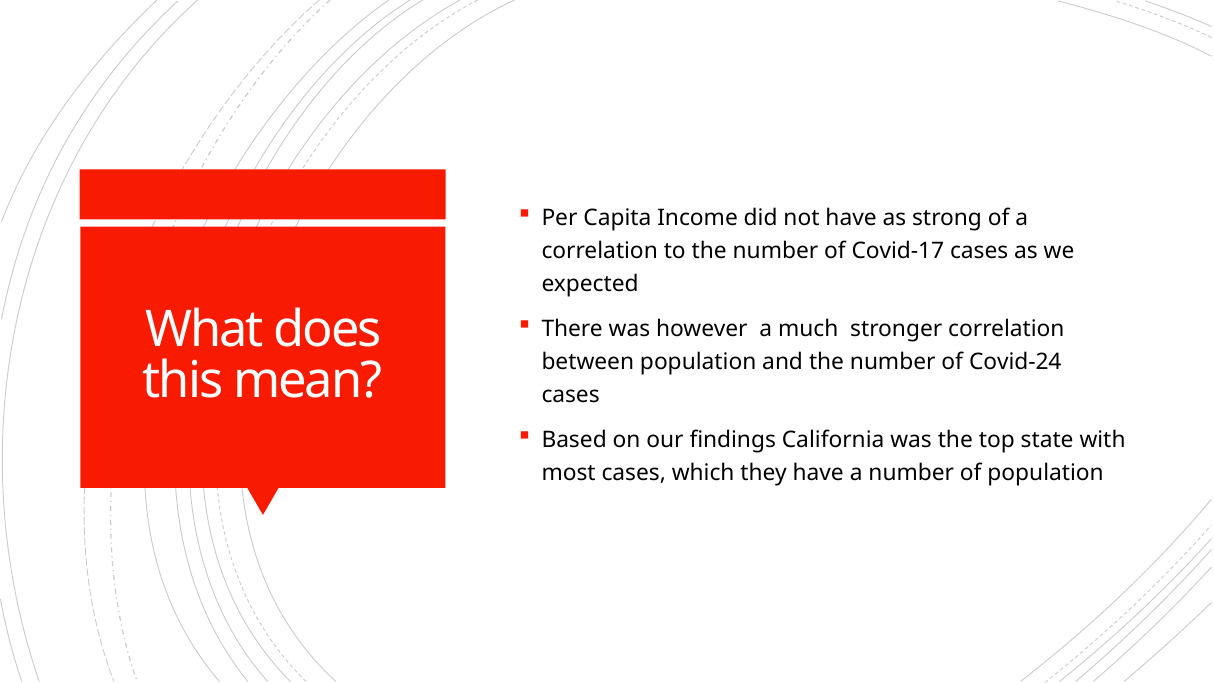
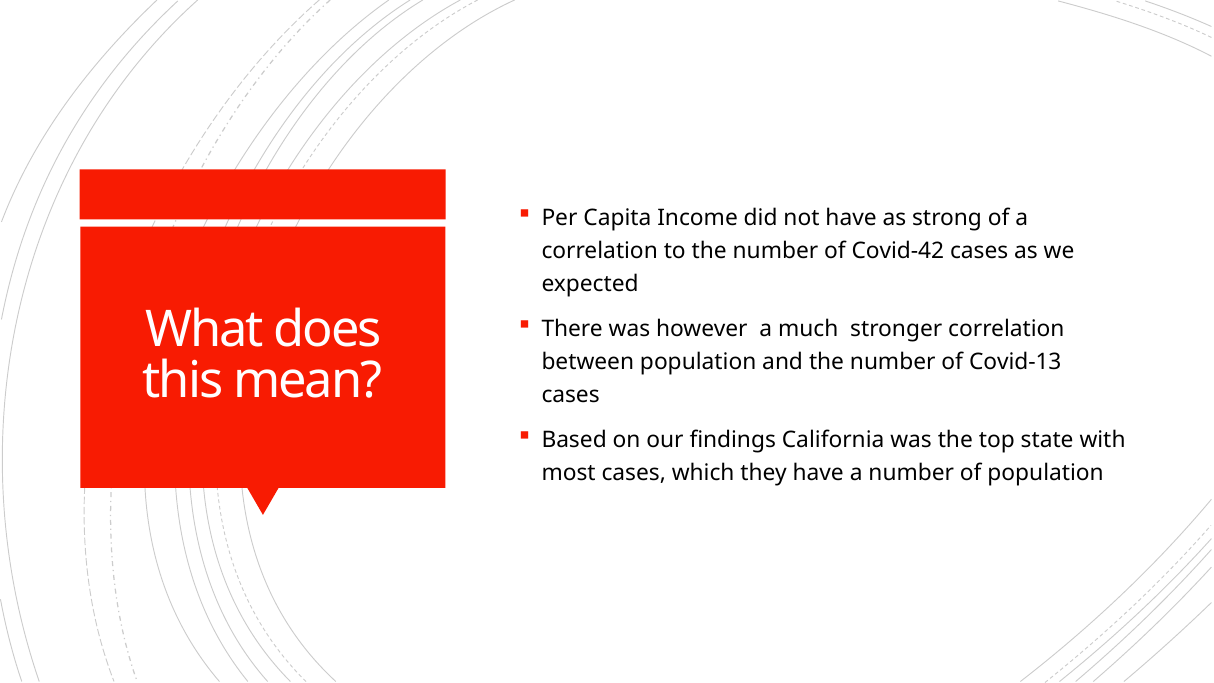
Covid-17: Covid-17 -> Covid-42
Covid-24: Covid-24 -> Covid-13
